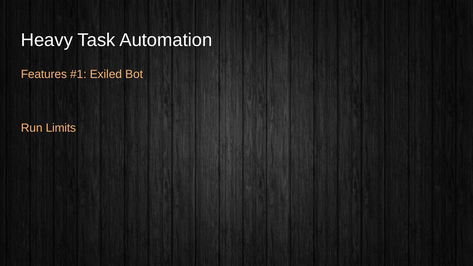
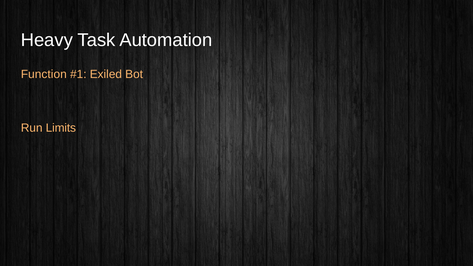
Features: Features -> Function
